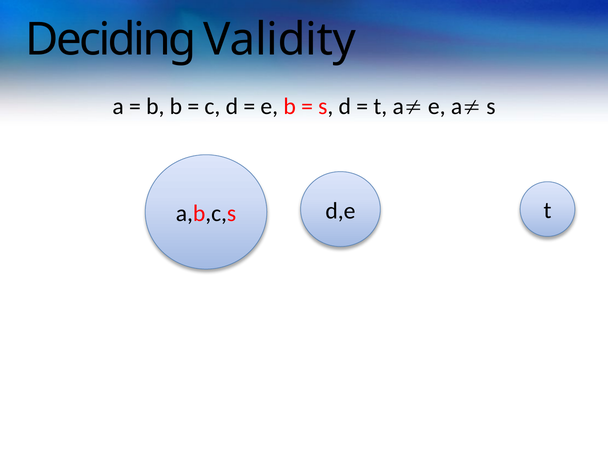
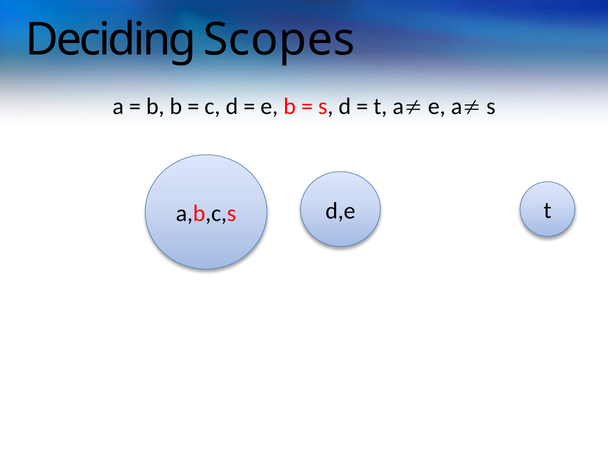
Validity: Validity -> Scopes
